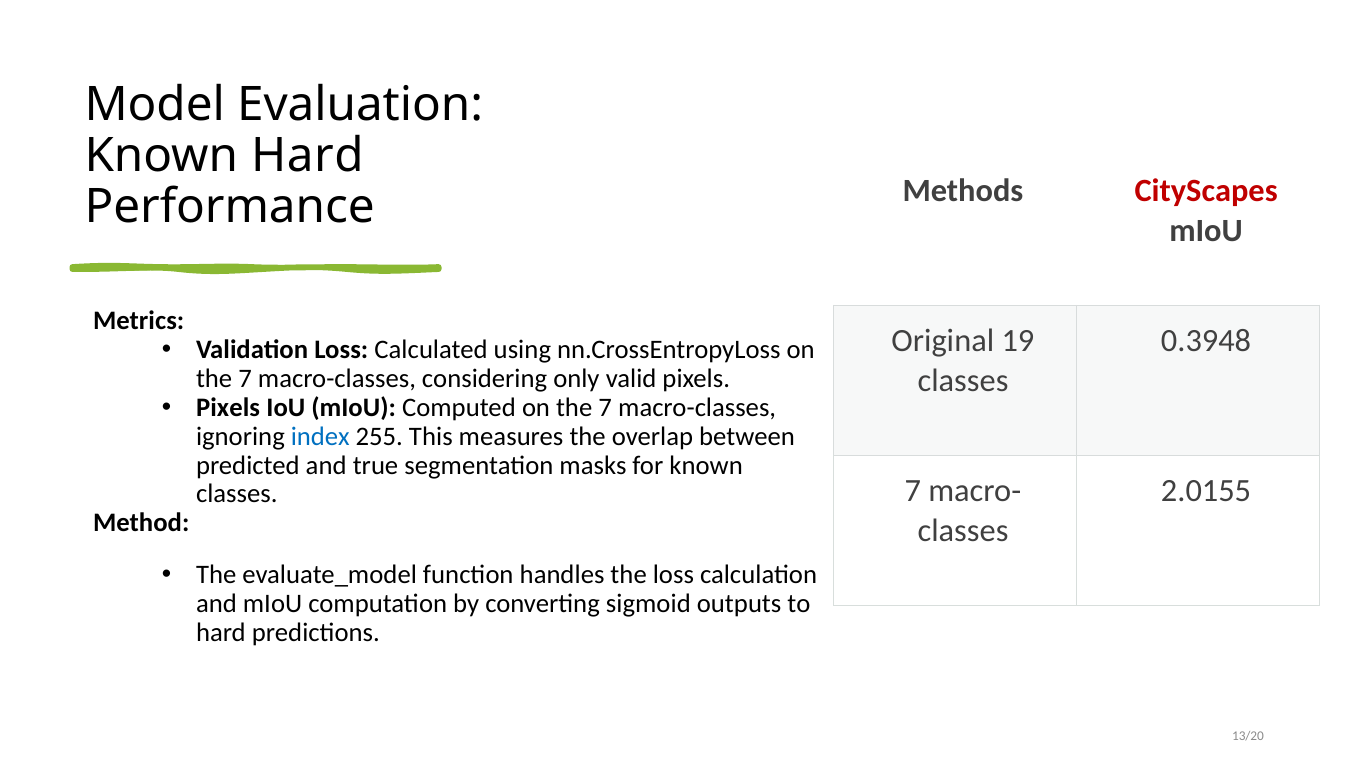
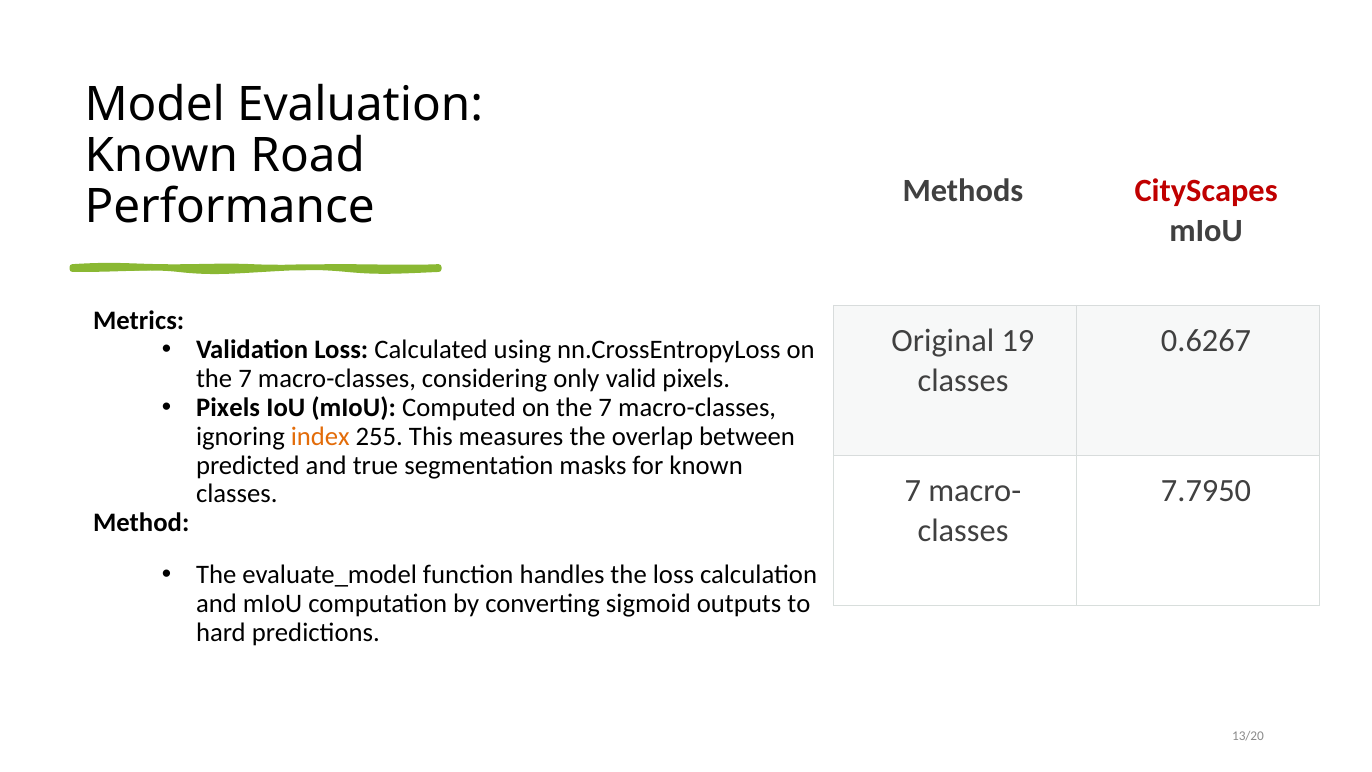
Known Hard: Hard -> Road
0.3948: 0.3948 -> 0.6267
index colour: blue -> orange
2.0155: 2.0155 -> 7.7950
